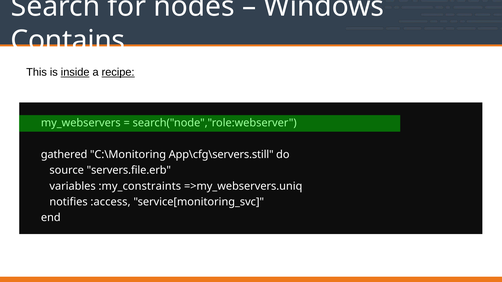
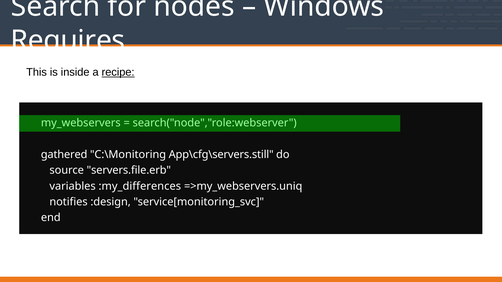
Contains: Contains -> Requires
inside underline: present -> none
:my_constraints: :my_constraints -> :my_differences
:access: :access -> :design
